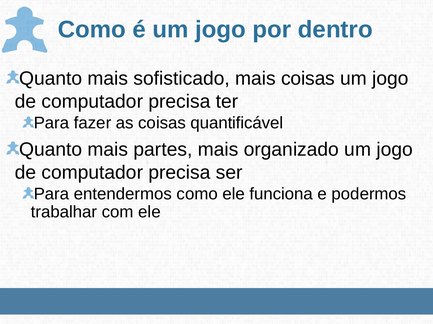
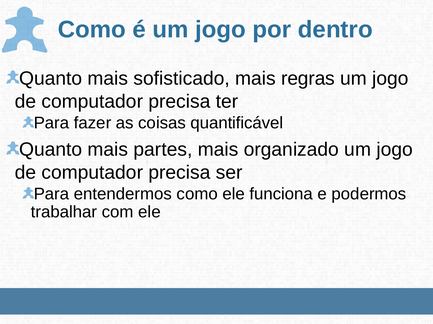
mais coisas: coisas -> regras
